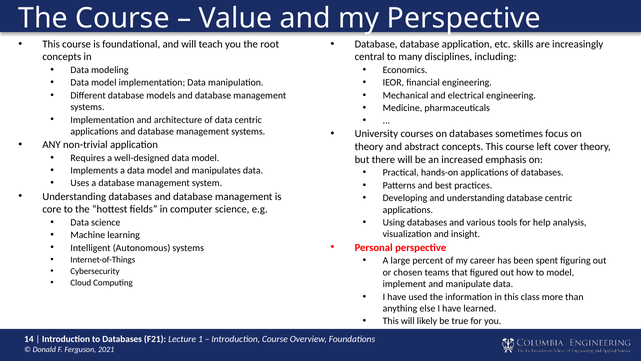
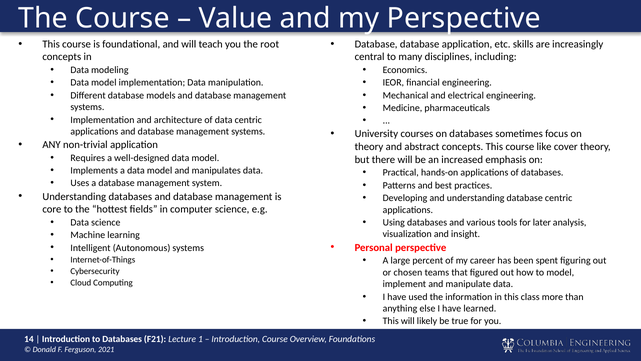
left: left -> like
help: help -> later
